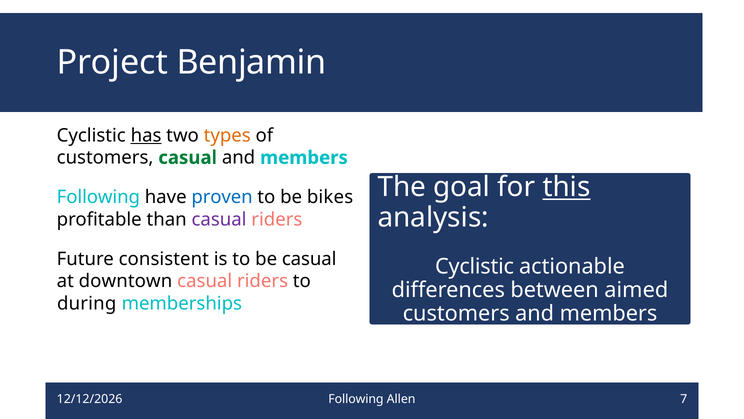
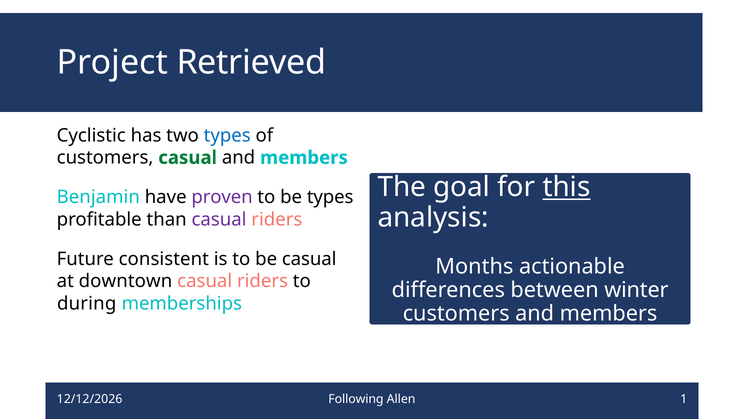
Benjamin: Benjamin -> Retrieved
has underline: present -> none
types at (227, 135) colour: orange -> blue
Following at (98, 197): Following -> Benjamin
proven colour: blue -> purple
be bikes: bikes -> types
Cyclistic at (474, 266): Cyclistic -> Months
aimed: aimed -> winter
7: 7 -> 1
